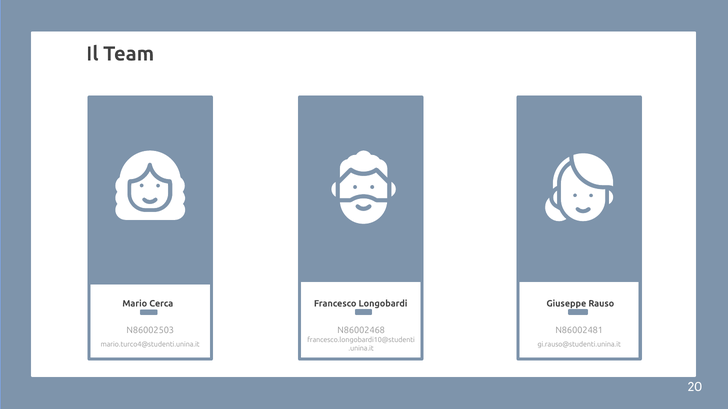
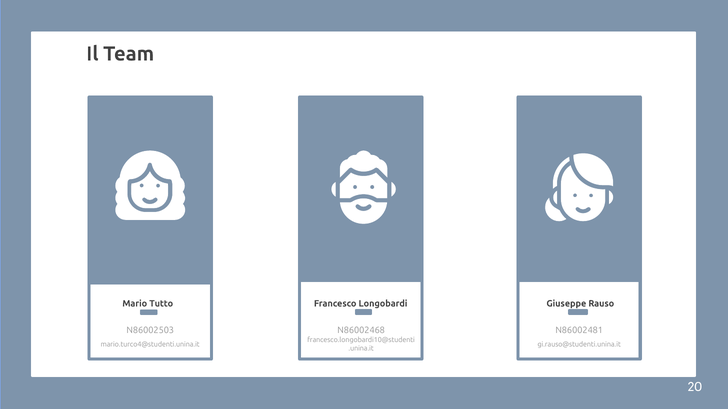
Cerca: Cerca -> Tutto
